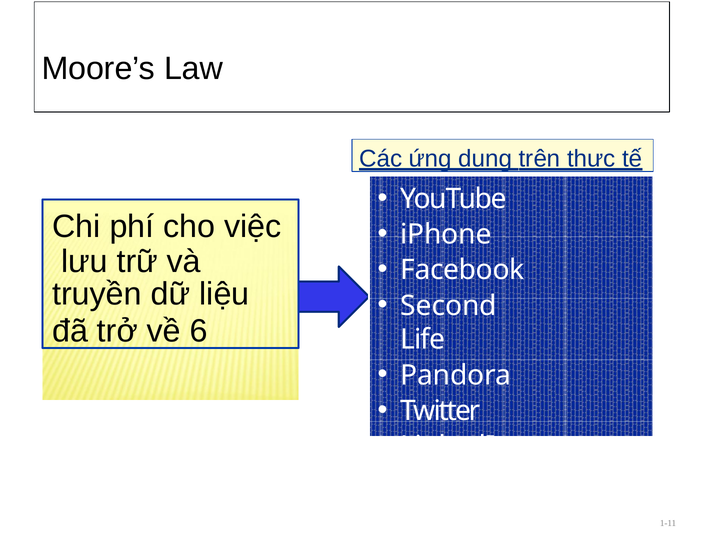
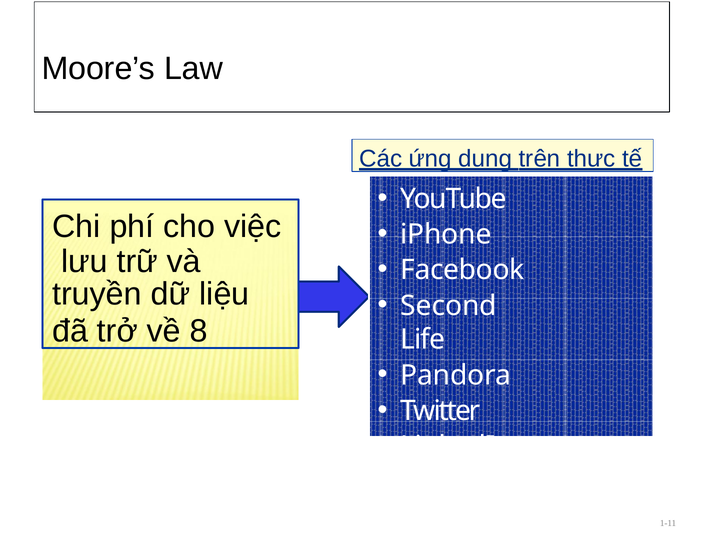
6: 6 -> 8
